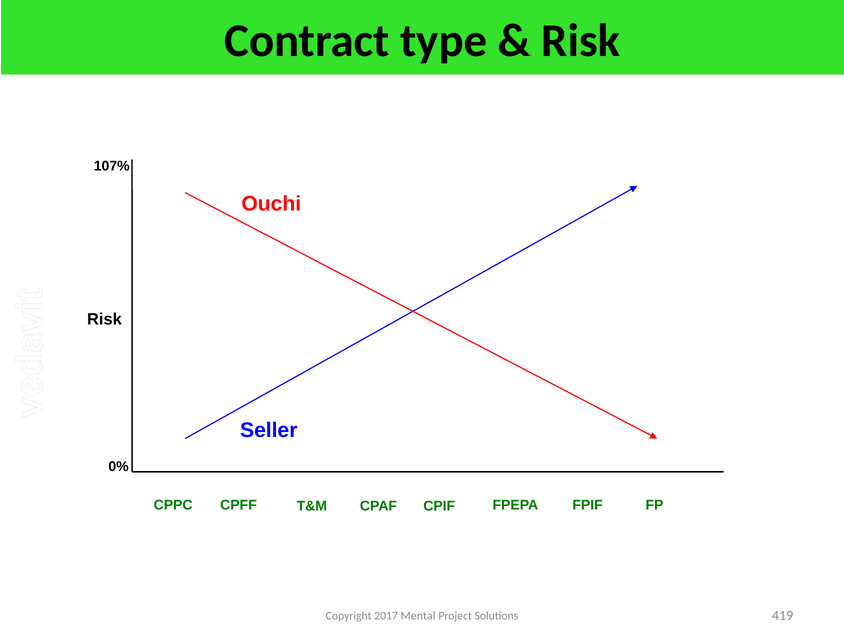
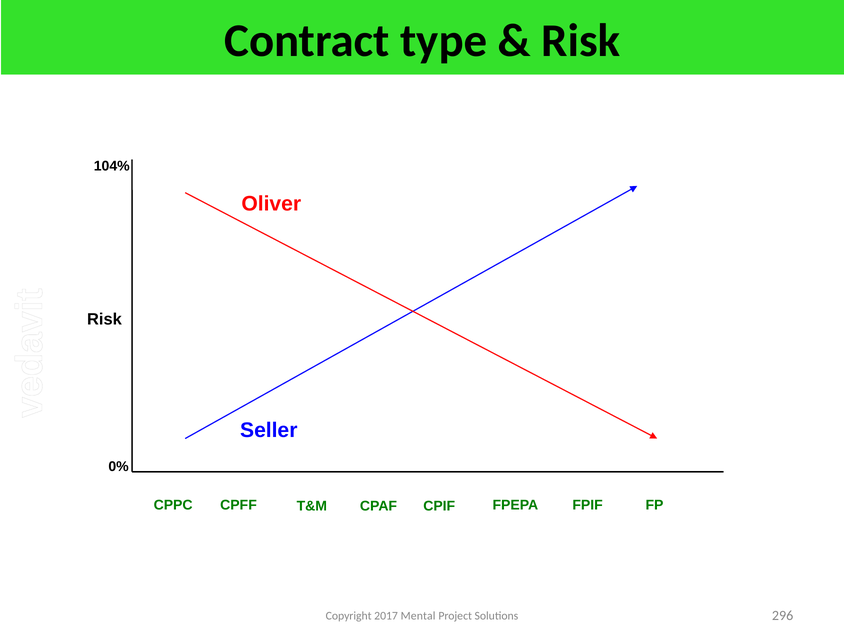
107%: 107% -> 104%
Ouchi: Ouchi -> Oliver
419: 419 -> 296
